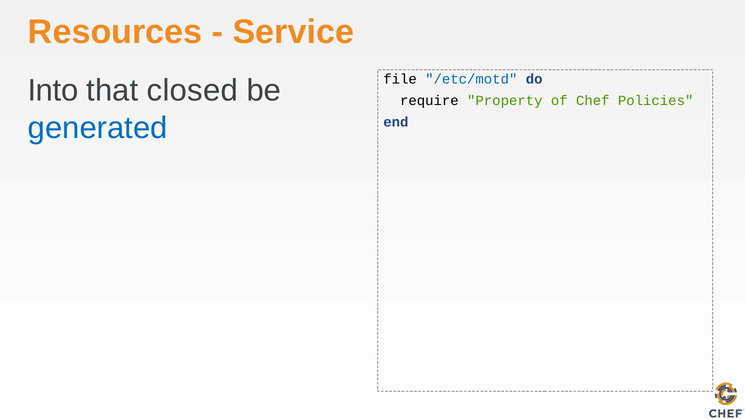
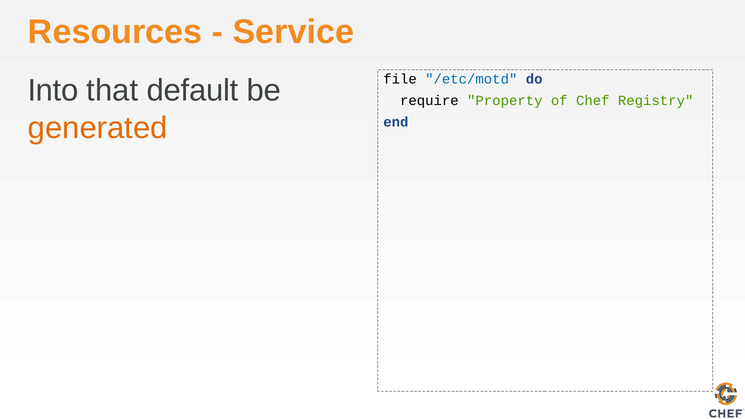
closed: closed -> default
Policies: Policies -> Registry
generated colour: blue -> orange
